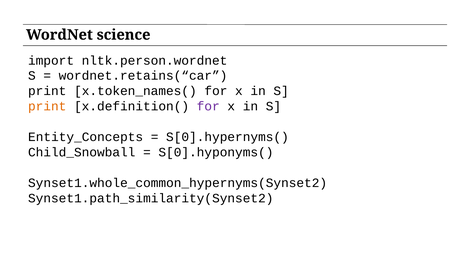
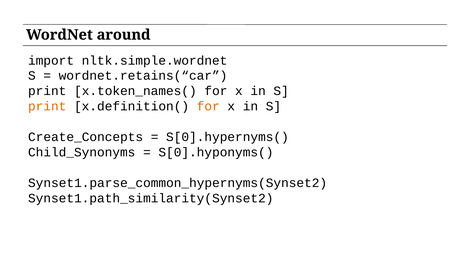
science: science -> around
nltk.person.wordnet: nltk.person.wordnet -> nltk.simple.wordnet
for at (208, 106) colour: purple -> orange
Entity_Concepts: Entity_Concepts -> Create_Concepts
Child_Snowball: Child_Snowball -> Child_Synonyms
Synset1.whole_common_hypernyms(Synset2: Synset1.whole_common_hypernyms(Synset2 -> Synset1.parse_common_hypernyms(Synset2
